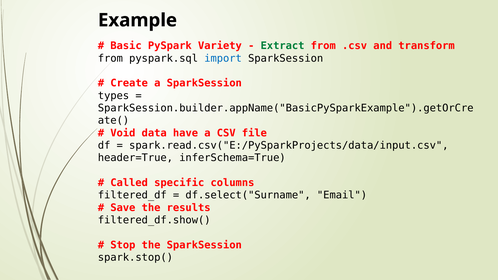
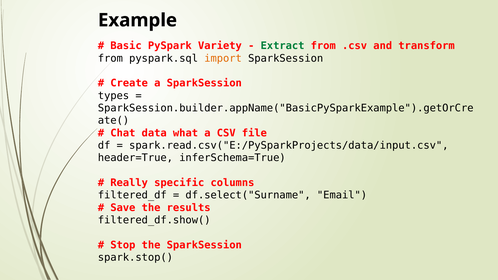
import colour: blue -> orange
Void: Void -> Chat
have: have -> what
Called: Called -> Really
